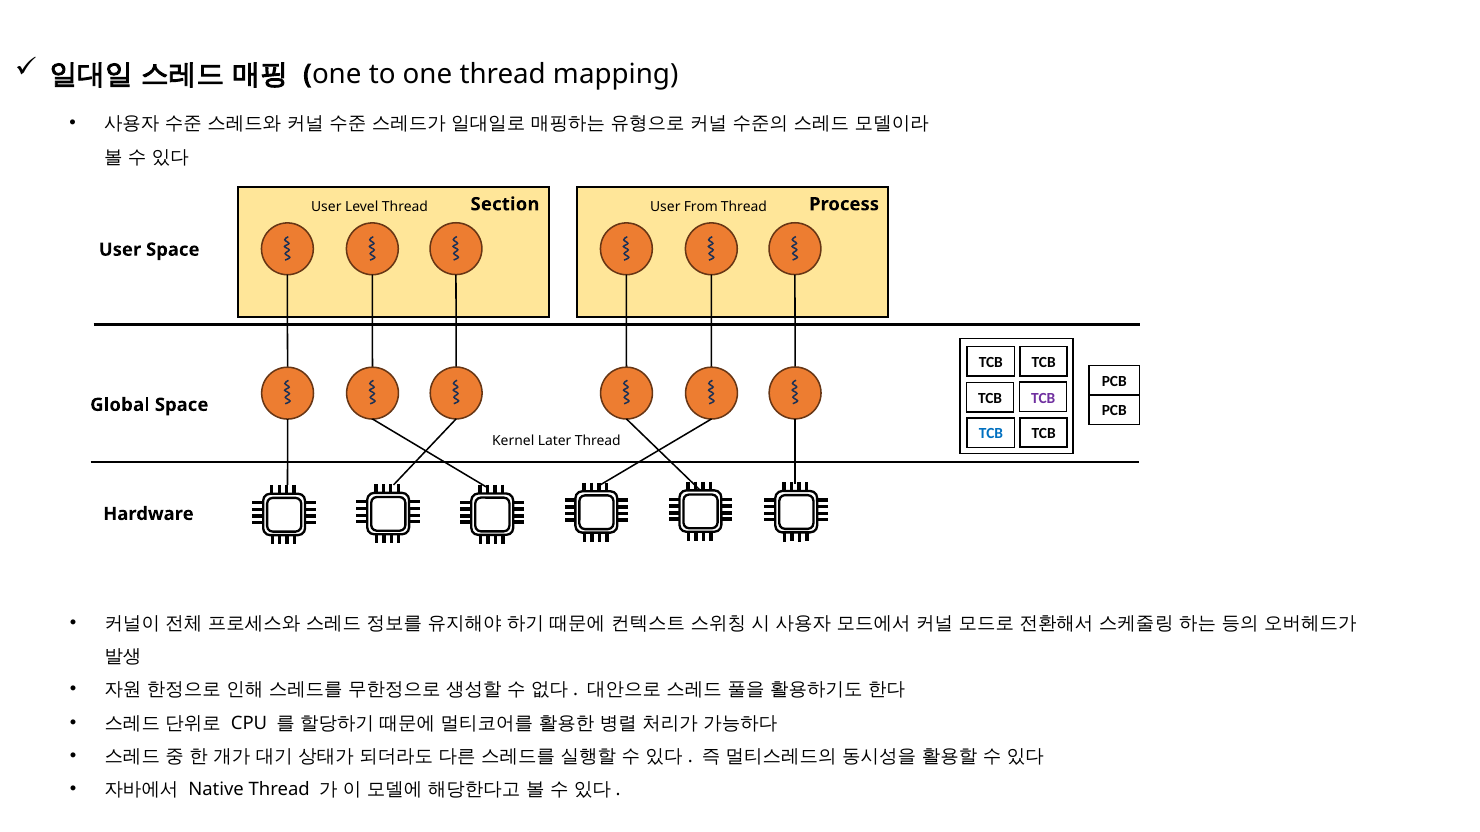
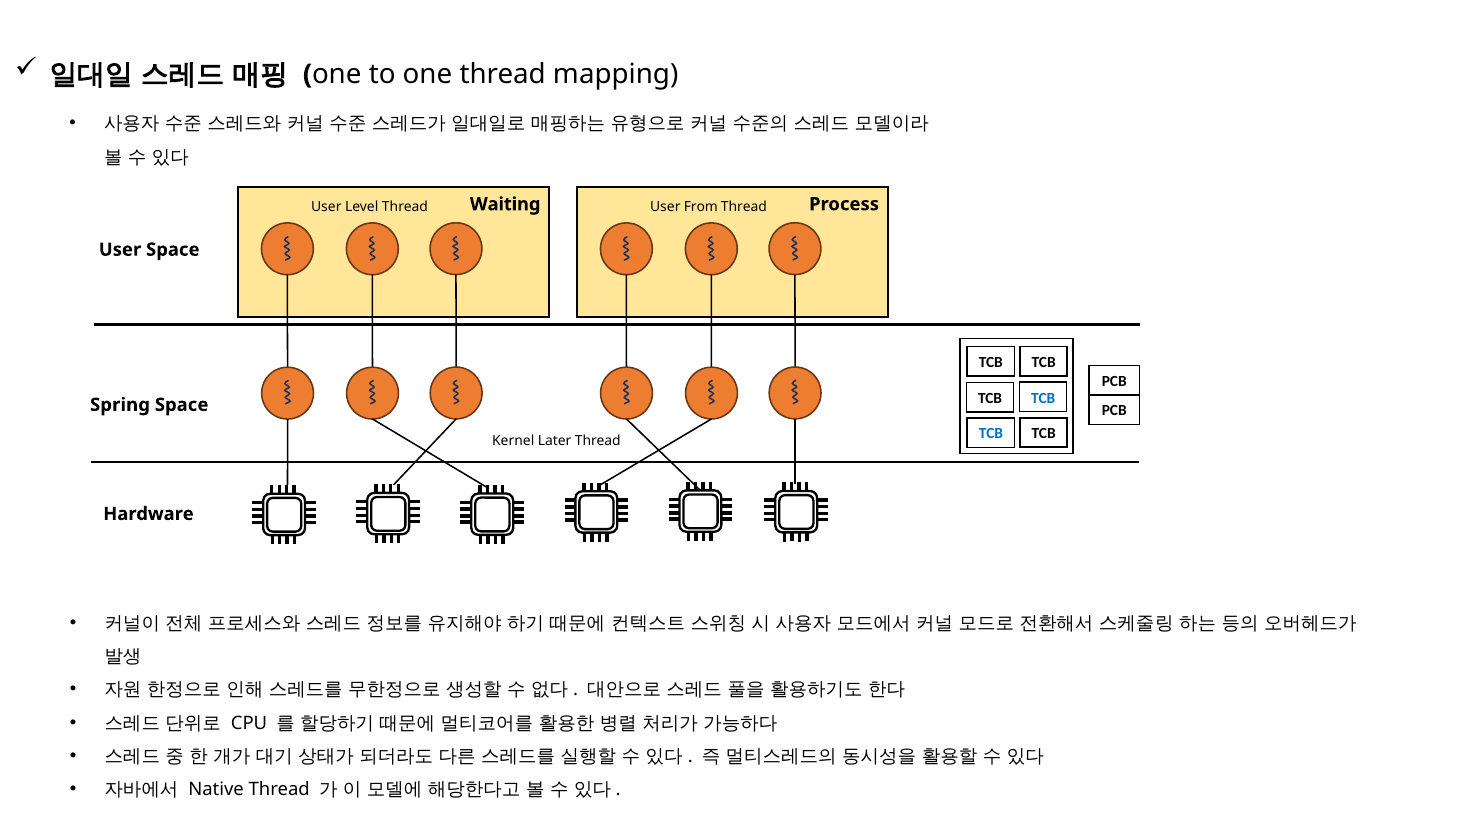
Section: Section -> Waiting
TCB at (1043, 398) colour: purple -> blue
Global: Global -> Spring
